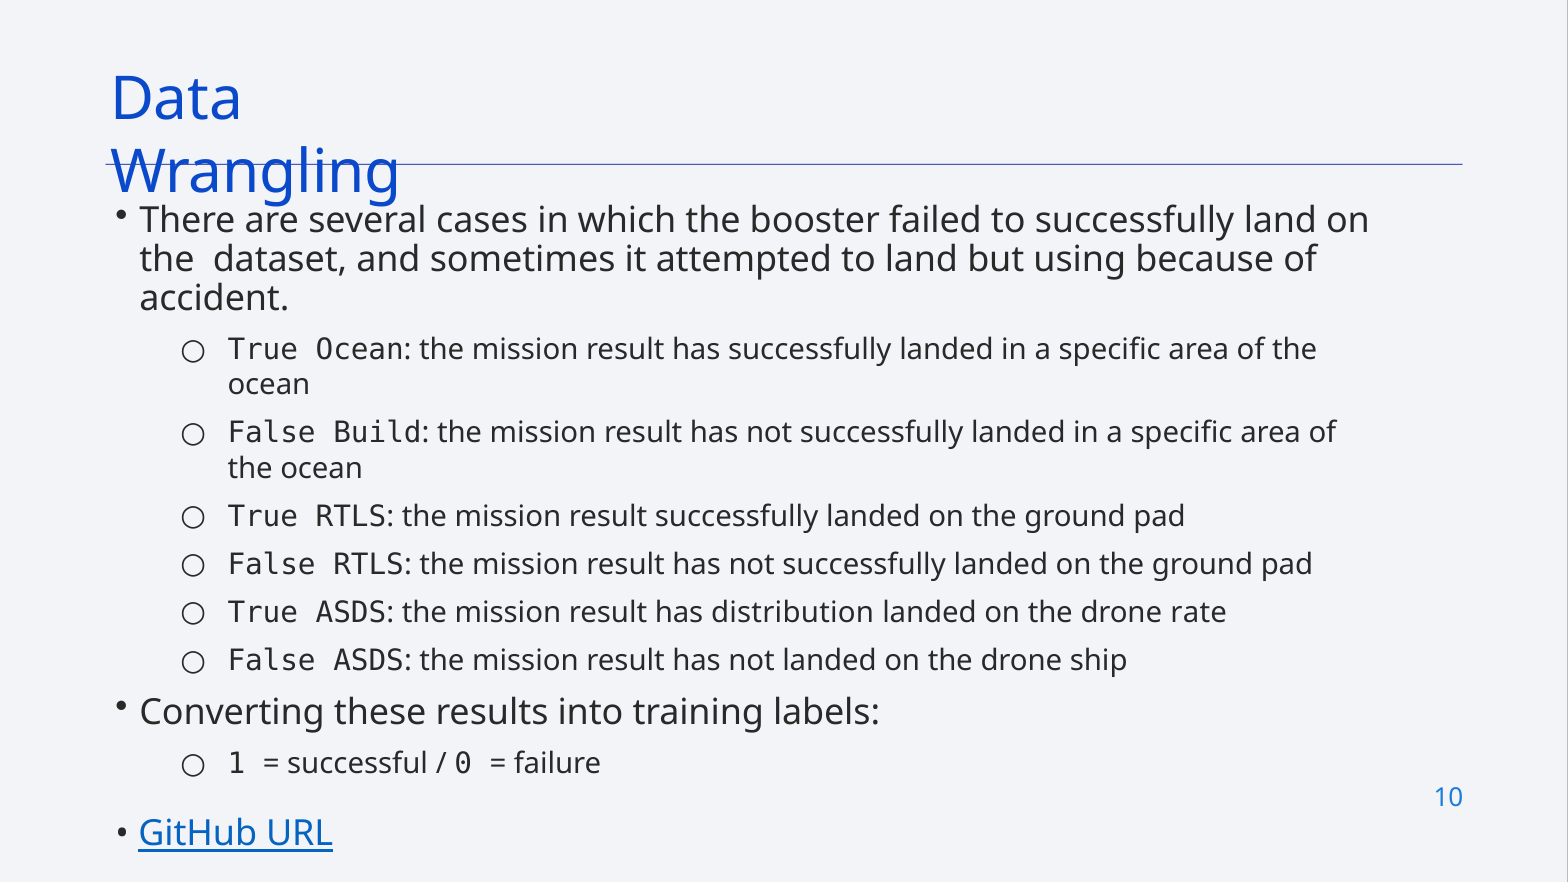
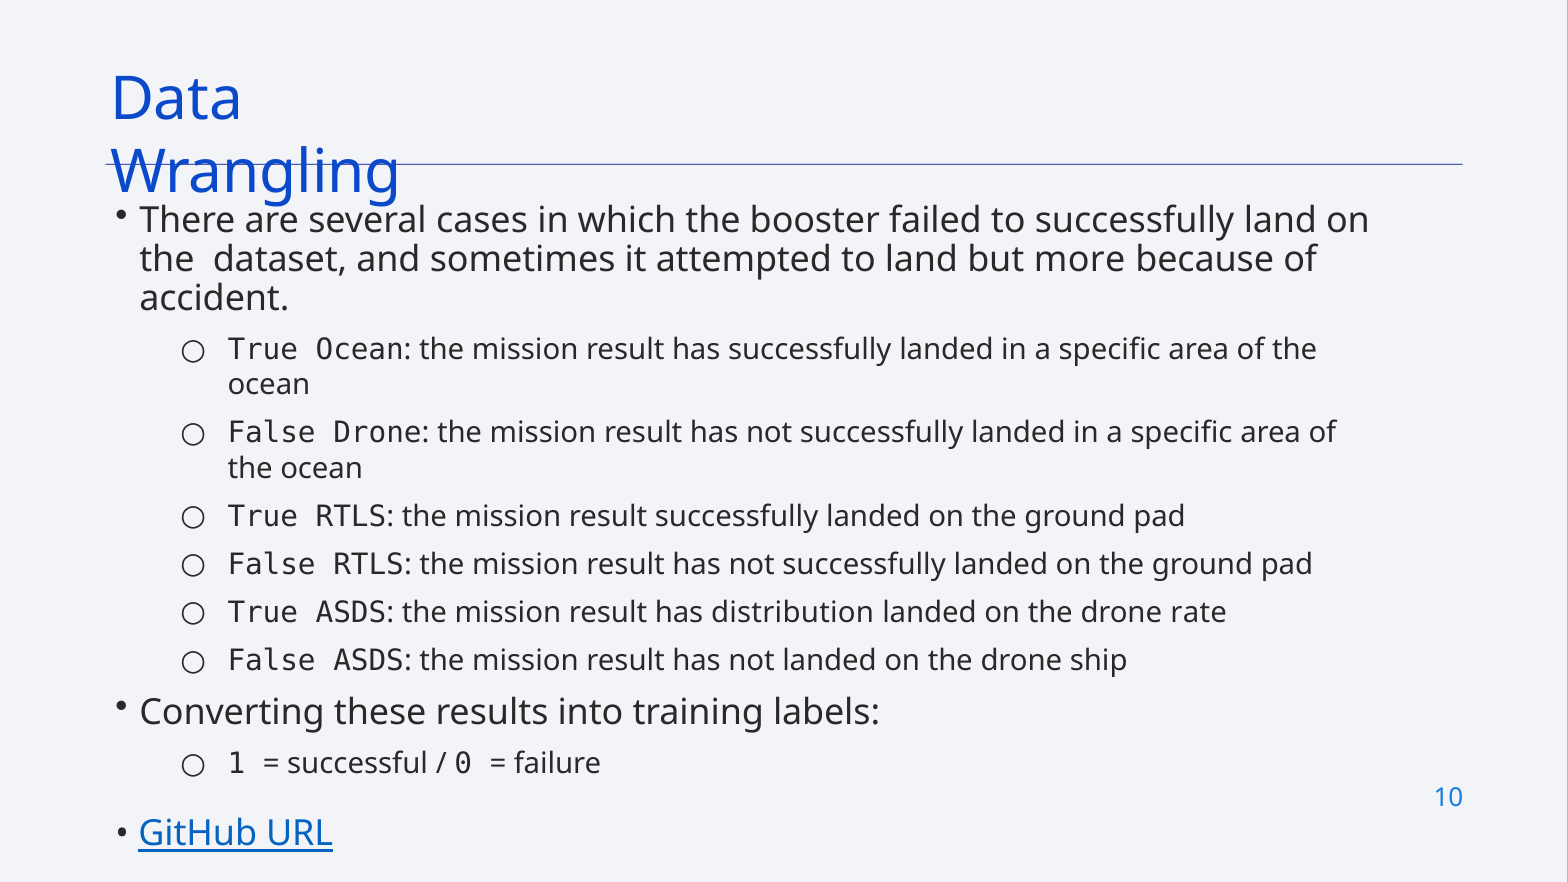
using: using -> more
False Build: Build -> Drone
